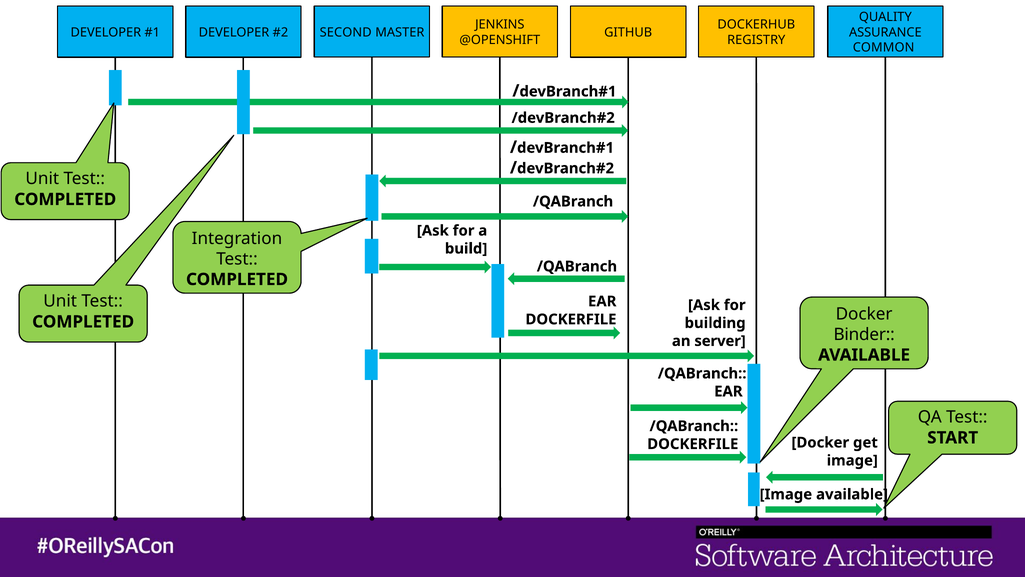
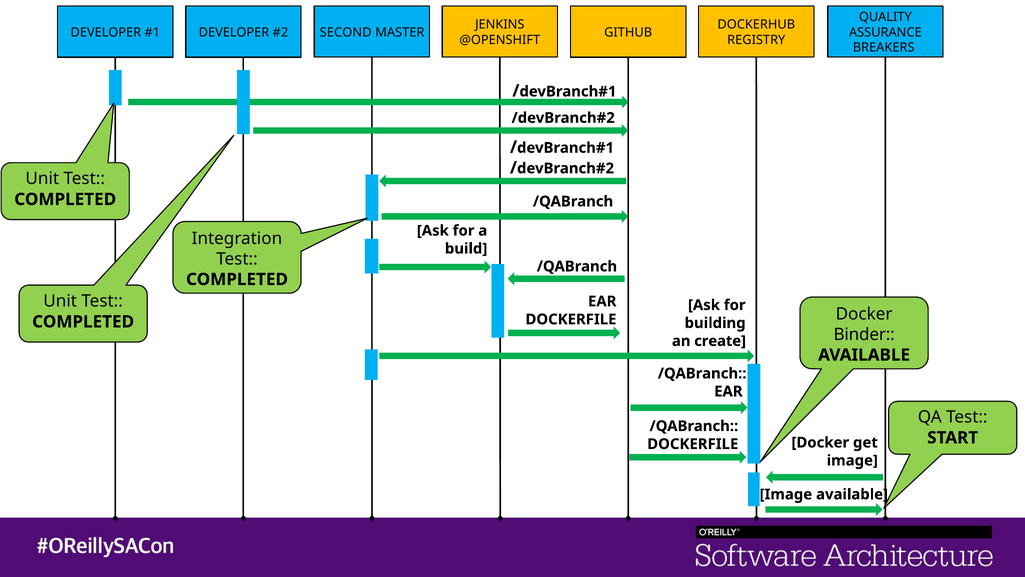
COMMON: COMMON -> BREAKERS
server: server -> create
